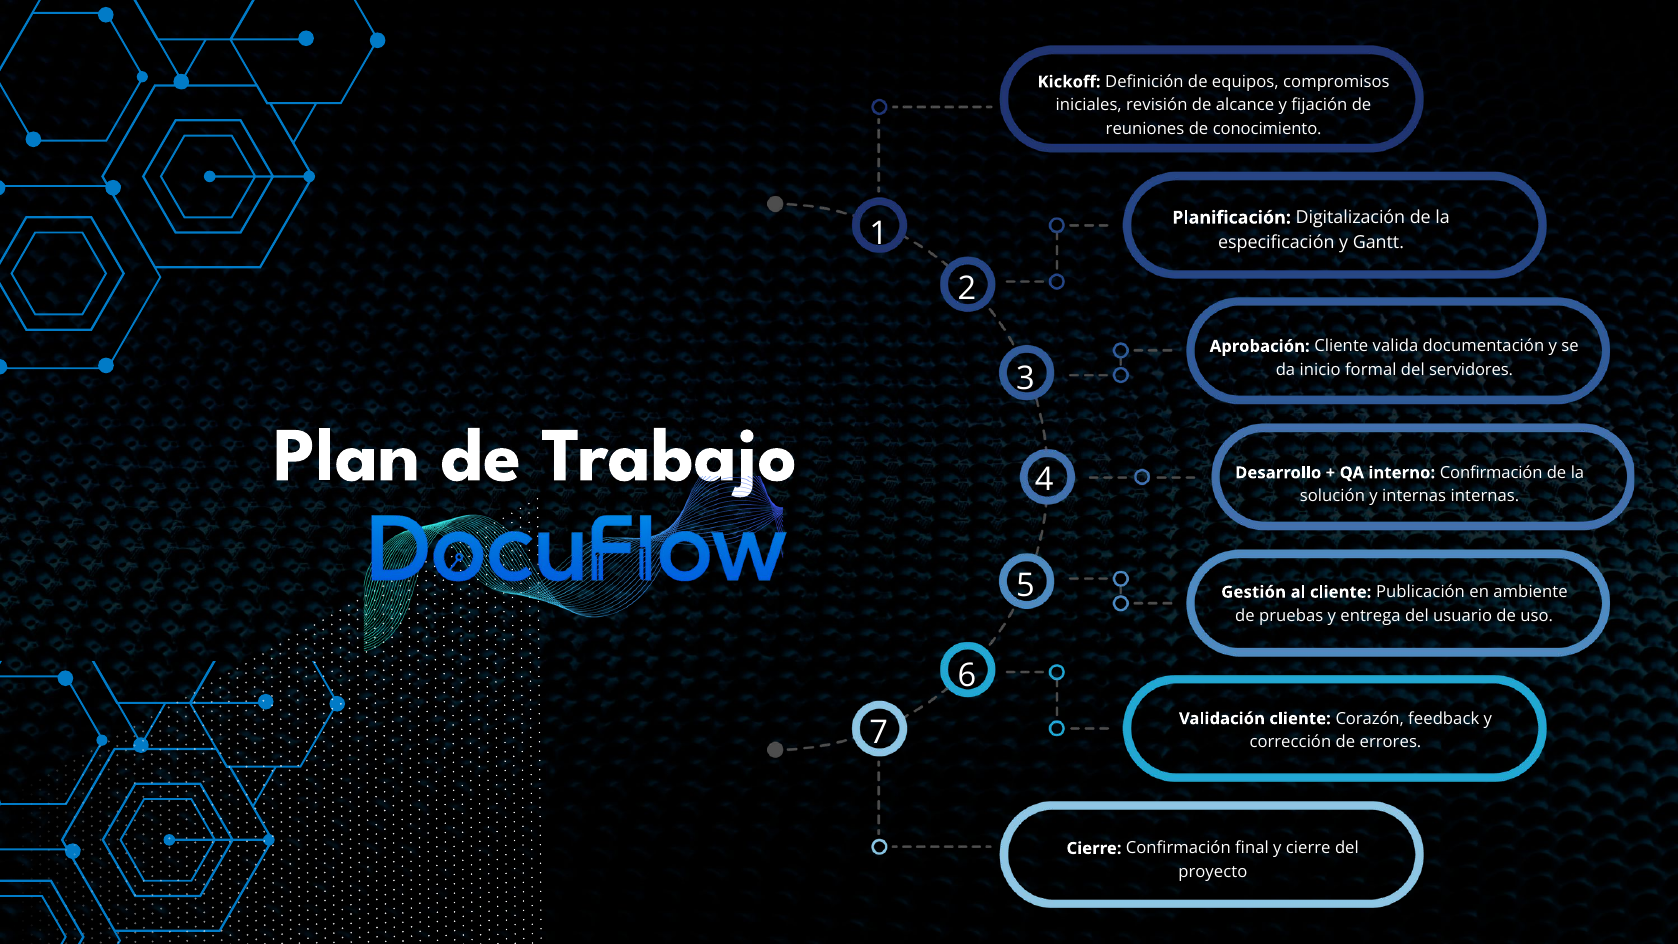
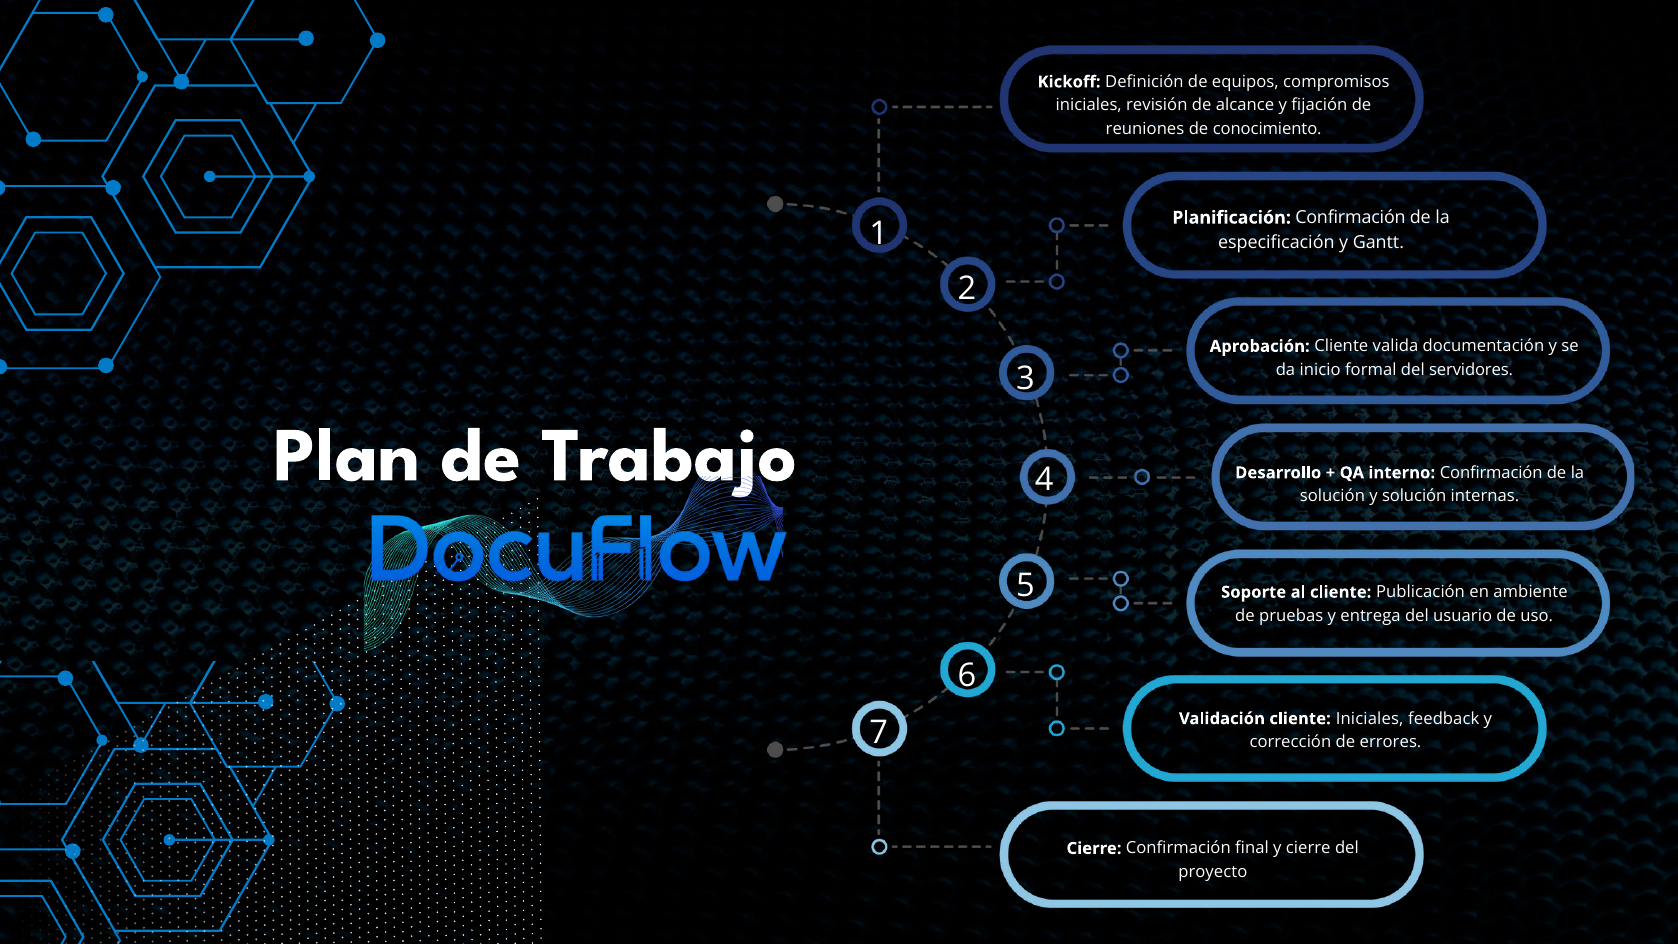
Planificación Digitalización: Digitalización -> Confirmación
y internas: internas -> solución
Gestión: Gestión -> Soporte
cliente Corazón: Corazón -> Iniciales
